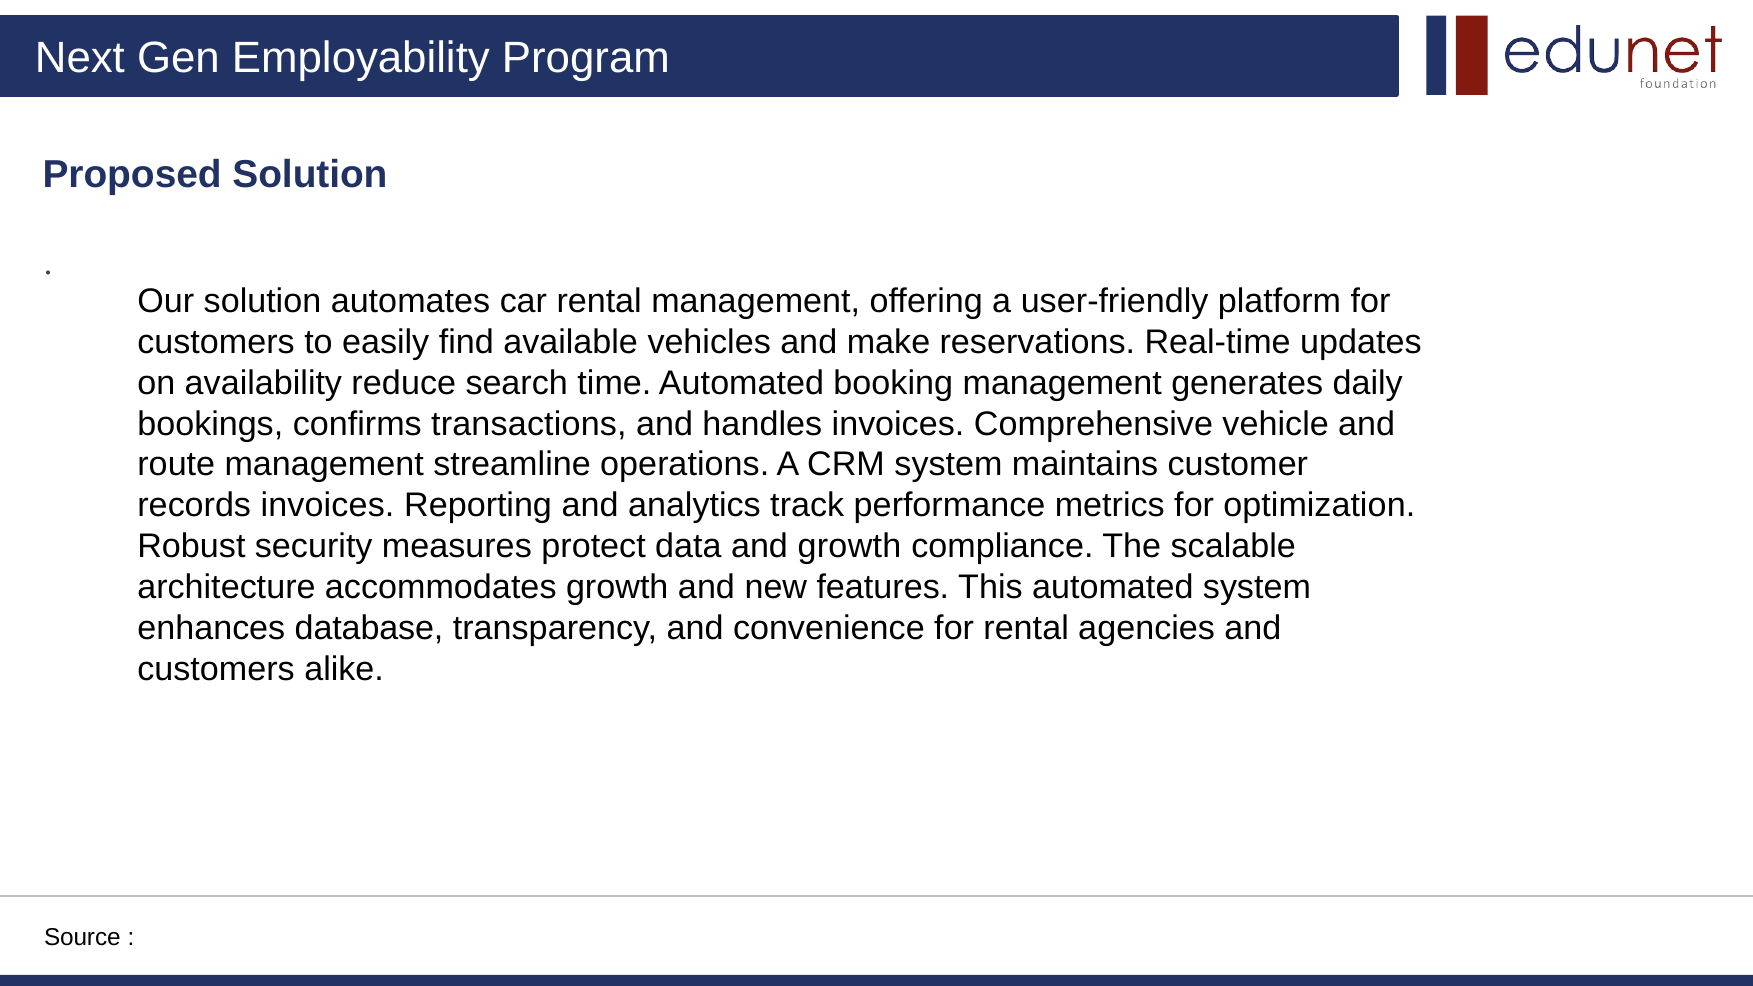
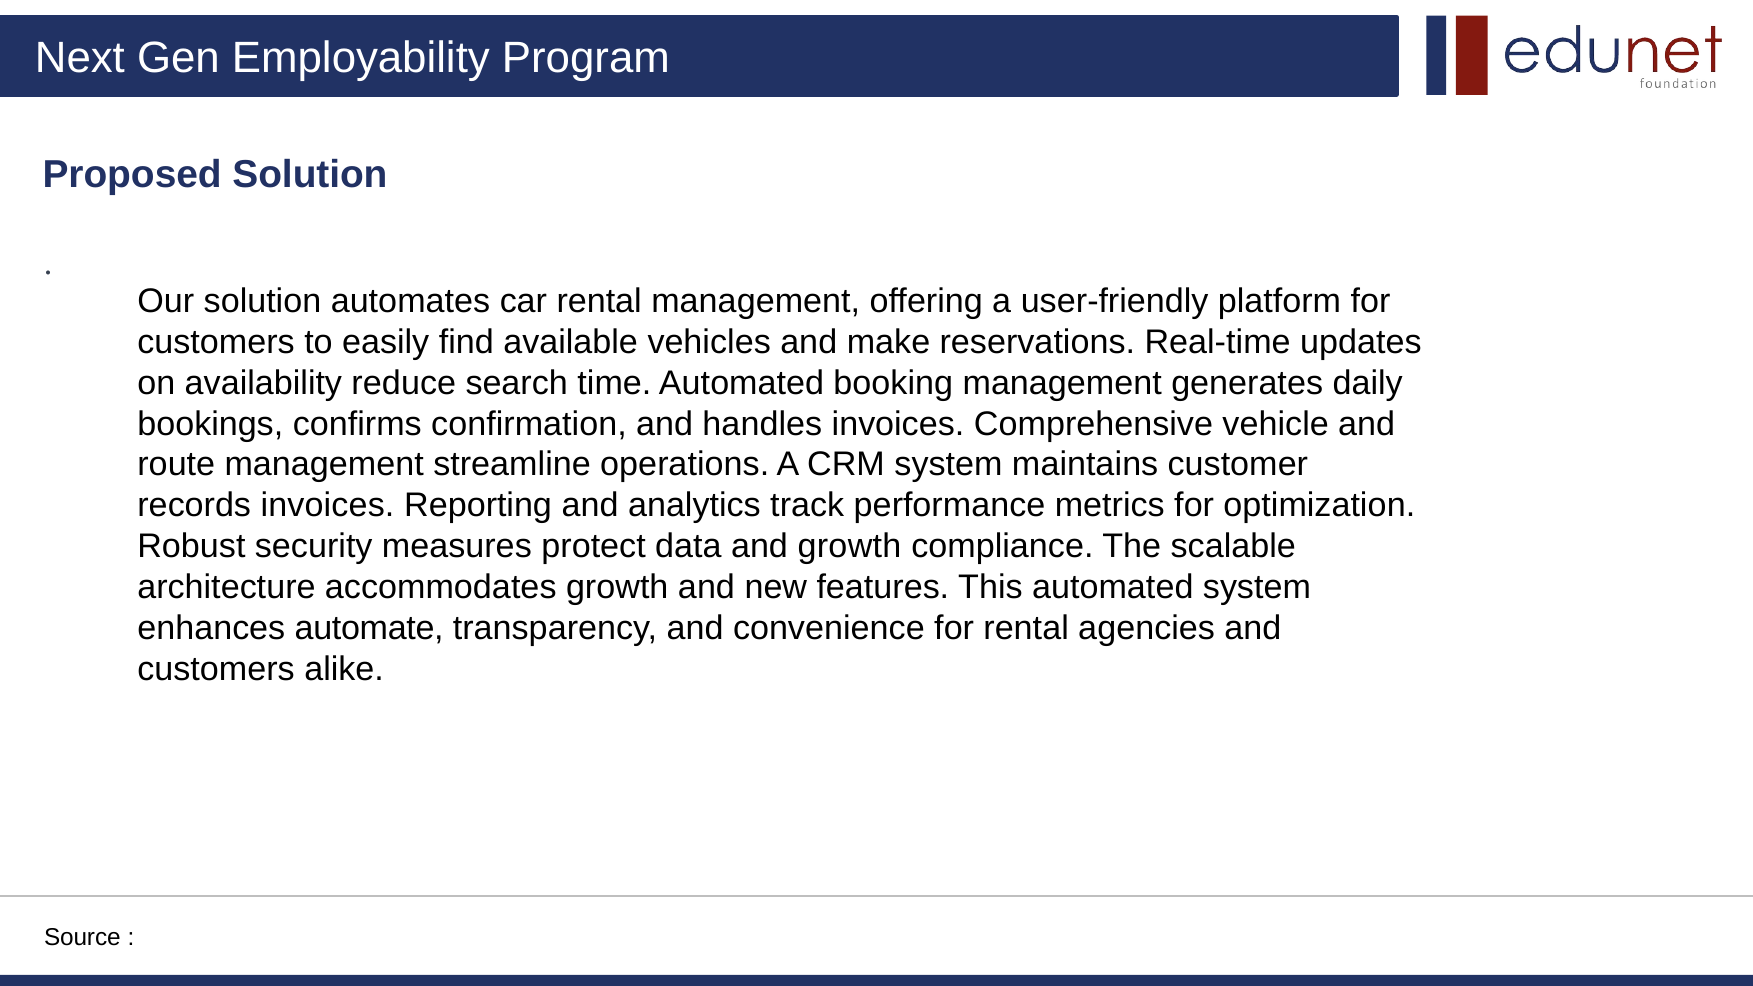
transactions: transactions -> confirmation
database: database -> automate
